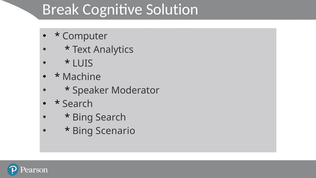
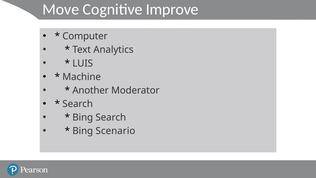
Break: Break -> Move
Solution: Solution -> Improve
Speaker: Speaker -> Another
